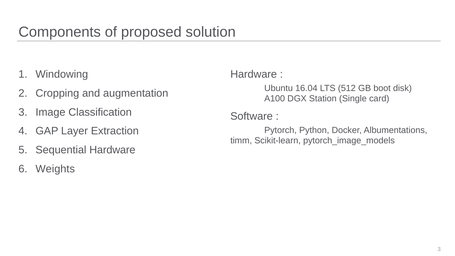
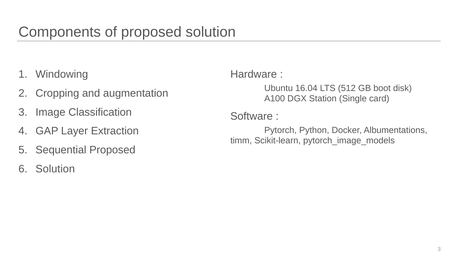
Sequential Hardware: Hardware -> Proposed
Weights at (55, 169): Weights -> Solution
